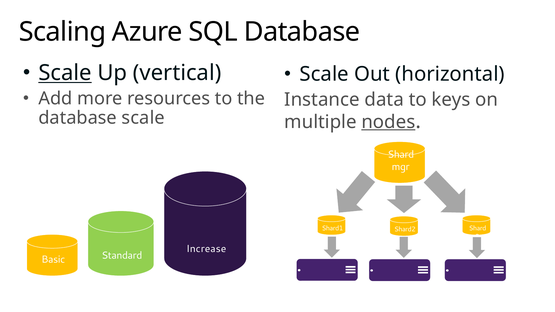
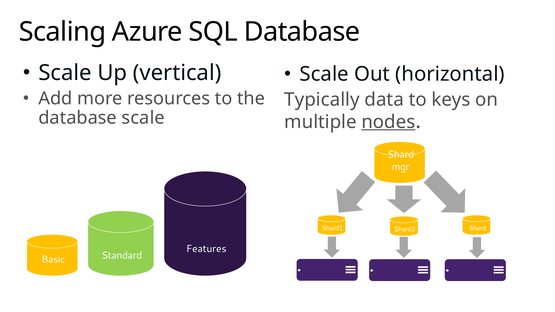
Scale at (65, 73) underline: present -> none
Instance: Instance -> Typically
Increase: Increase -> Features
